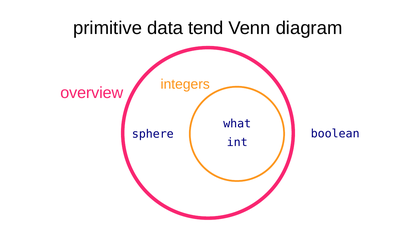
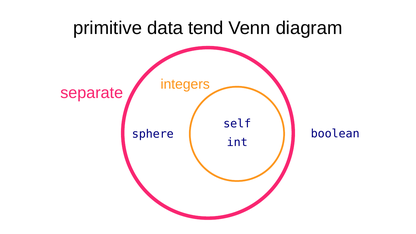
overview: overview -> separate
what: what -> self
